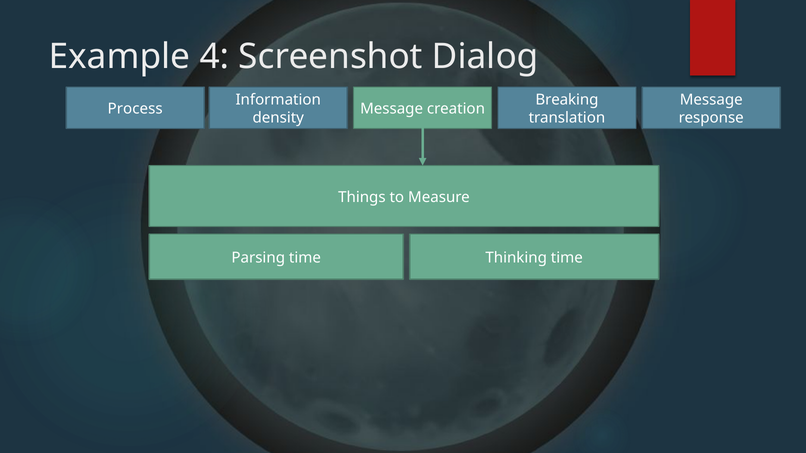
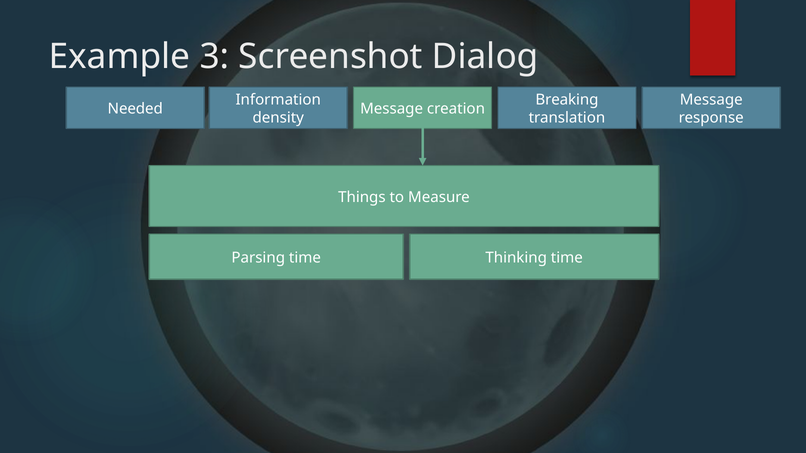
4: 4 -> 3
Process: Process -> Needed
